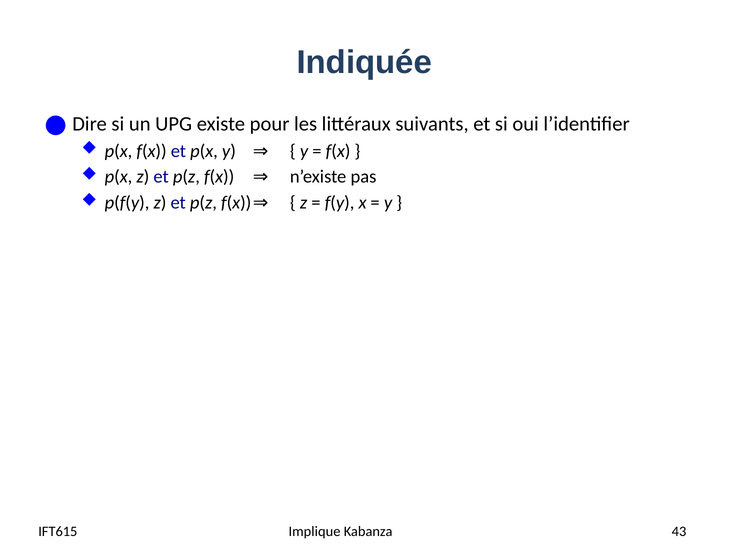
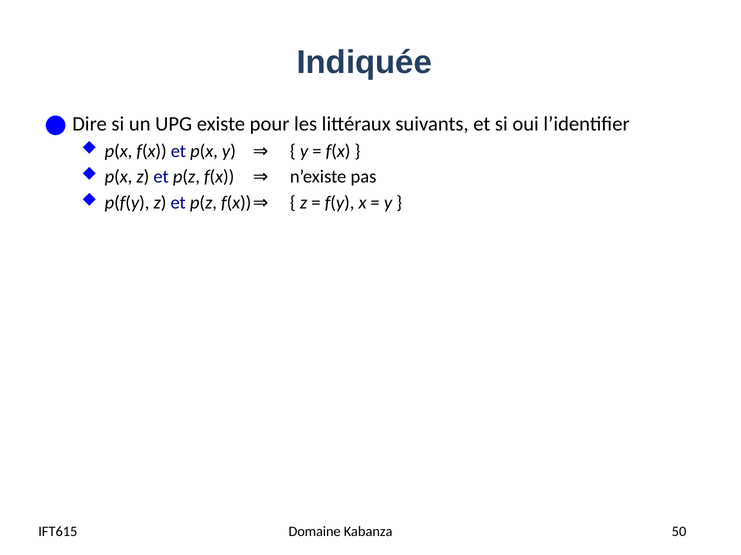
Implique: Implique -> Domaine
43: 43 -> 50
